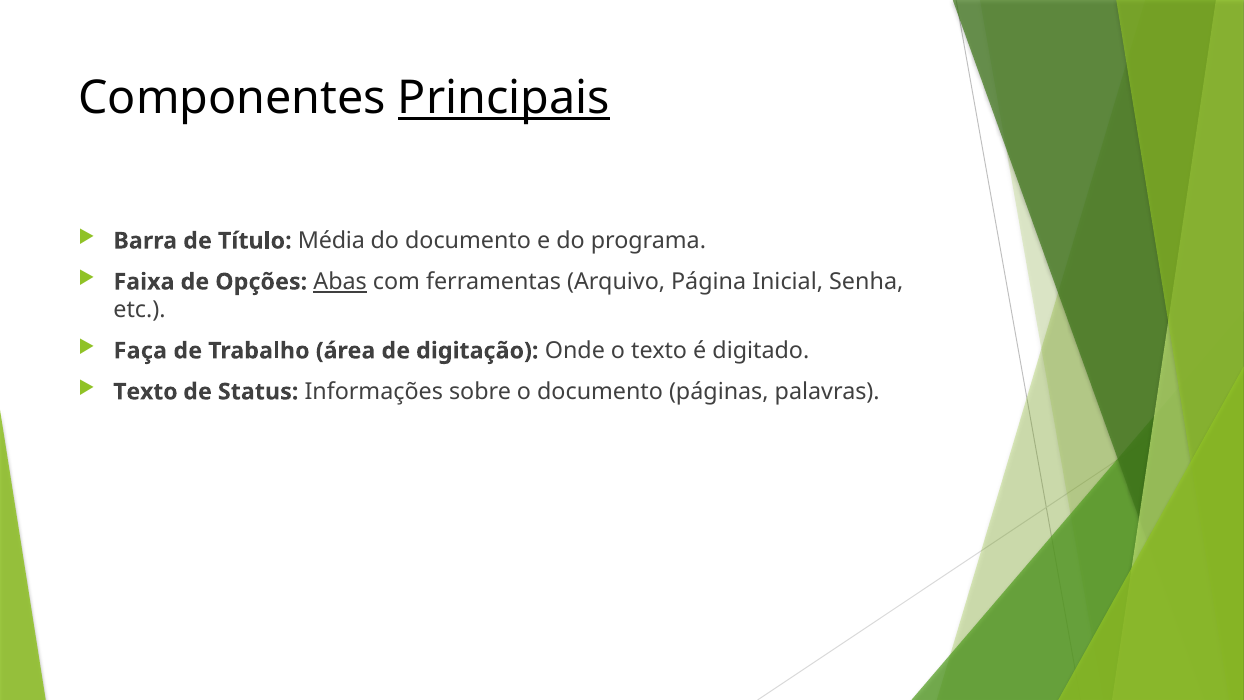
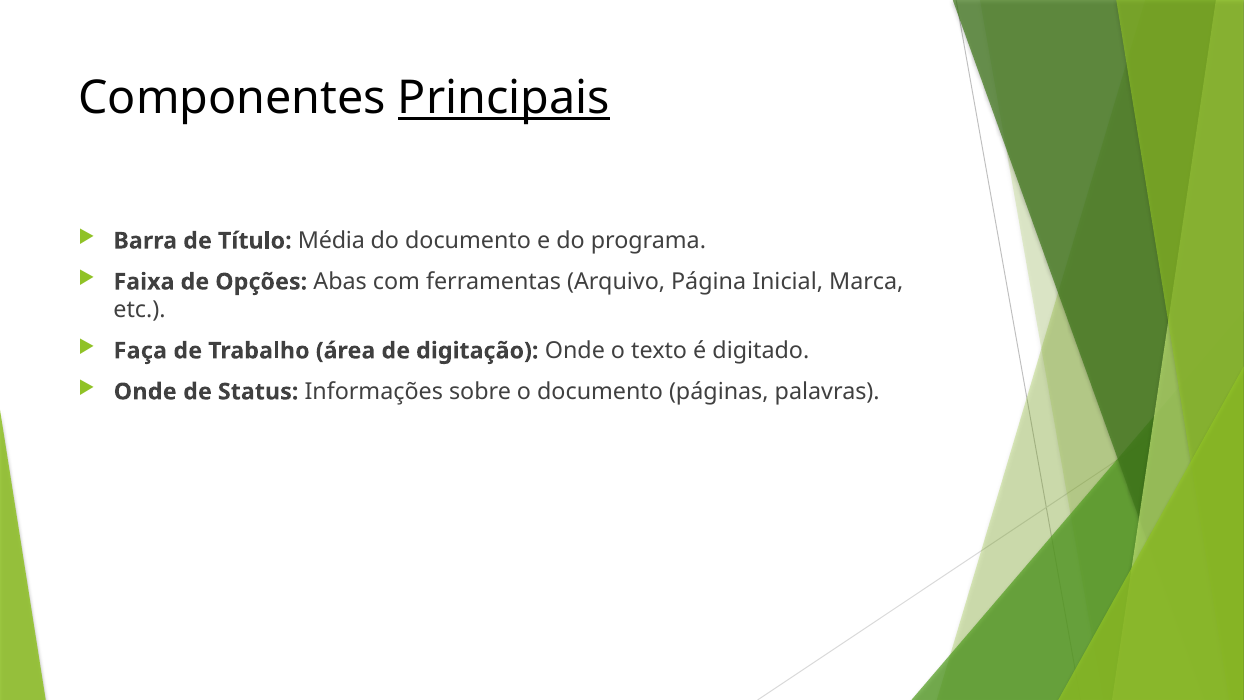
Abas underline: present -> none
Senha: Senha -> Marca
Texto at (145, 392): Texto -> Onde
